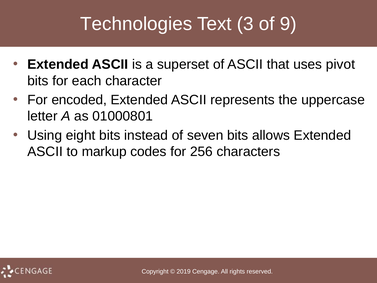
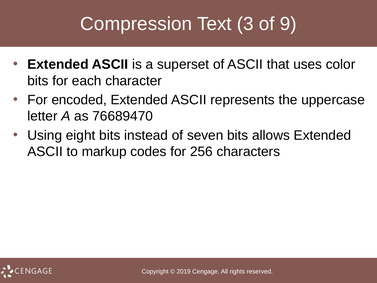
Technologies: Technologies -> Compression
pivot: pivot -> color
01000801: 01000801 -> 76689470
